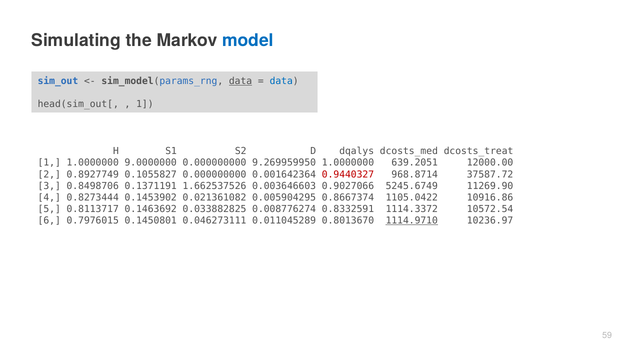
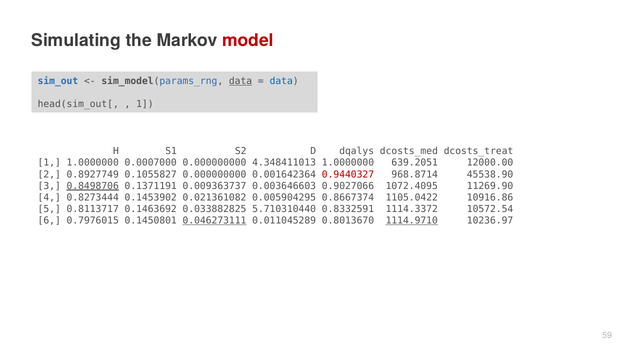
model colour: blue -> red
9.0000000: 9.0000000 -> 0.0007000
9.269959950: 9.269959950 -> 4.348411013
37587.72: 37587.72 -> 45538.90
0.8498706 underline: none -> present
1.662537526: 1.662537526 -> 0.009363737
5245.6749: 5245.6749 -> 1072.4095
0.008776274: 0.008776274 -> 5.710310440
0.046273111 underline: none -> present
